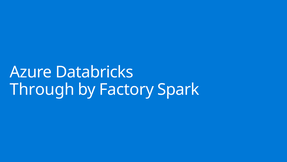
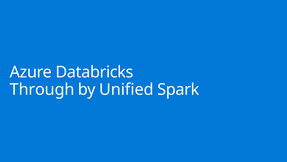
Factory: Factory -> Unified
